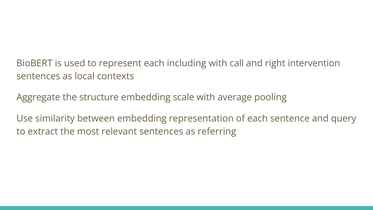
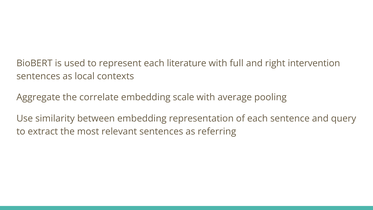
including: including -> literature
call: call -> full
structure: structure -> correlate
